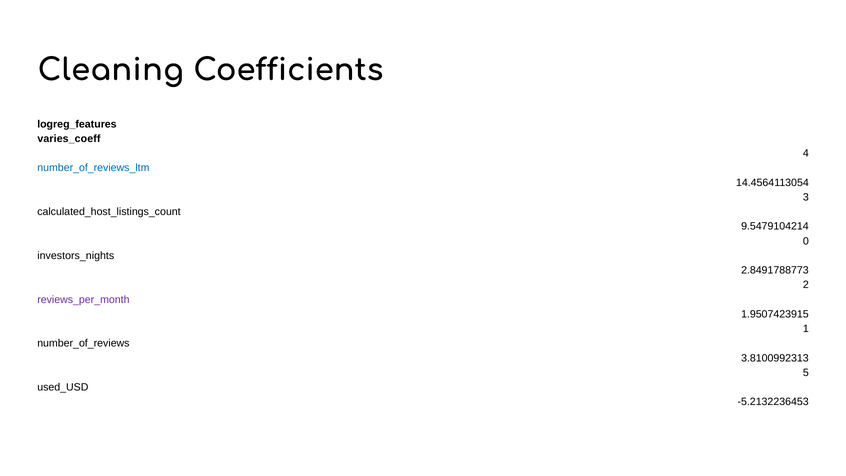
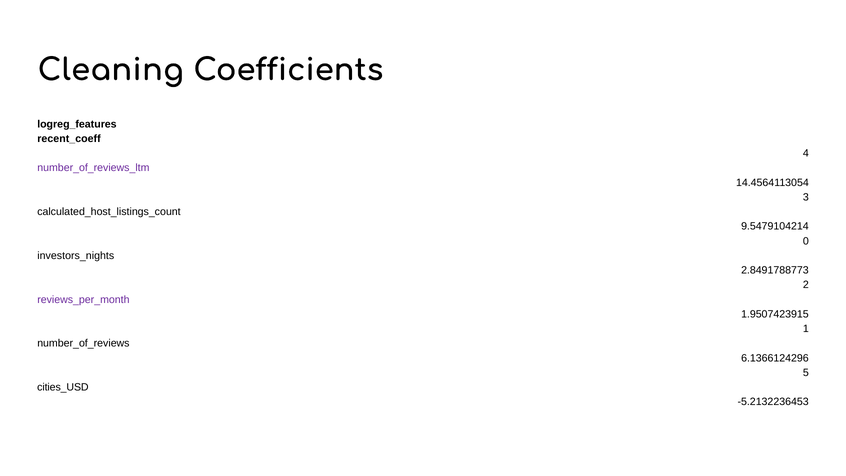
varies_coeff: varies_coeff -> recent_coeff
number_of_reviews_ltm colour: blue -> purple
3.8100992313: 3.8100992313 -> 6.1366124296
used_USD: used_USD -> cities_USD
